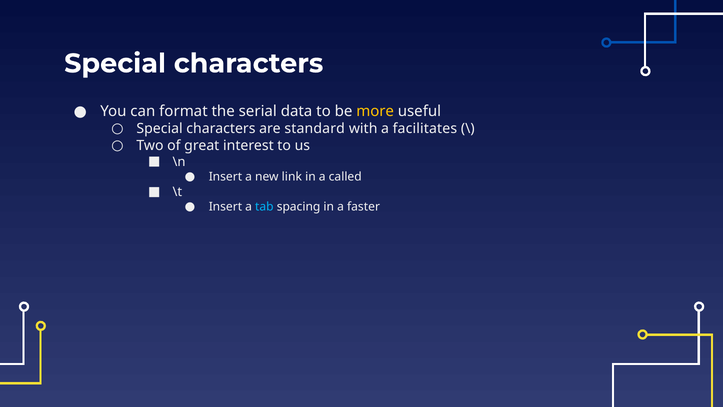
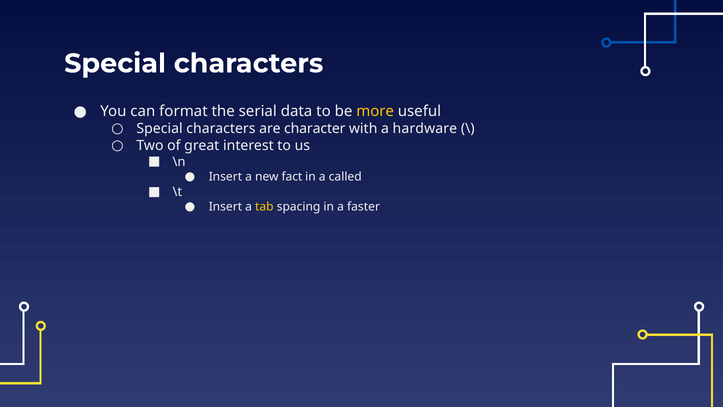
standard: standard -> character
facilitates: facilitates -> hardware
link: link -> fact
tab colour: light blue -> yellow
